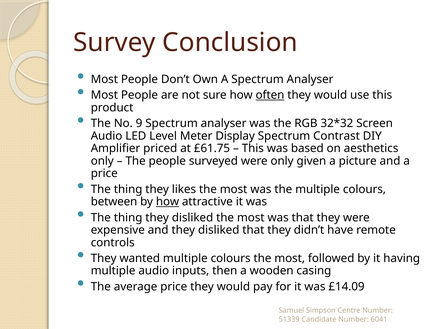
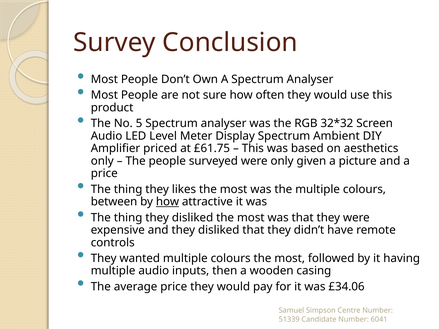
often underline: present -> none
9: 9 -> 5
Contrast: Contrast -> Ambient
£14.09: £14.09 -> £34.06
